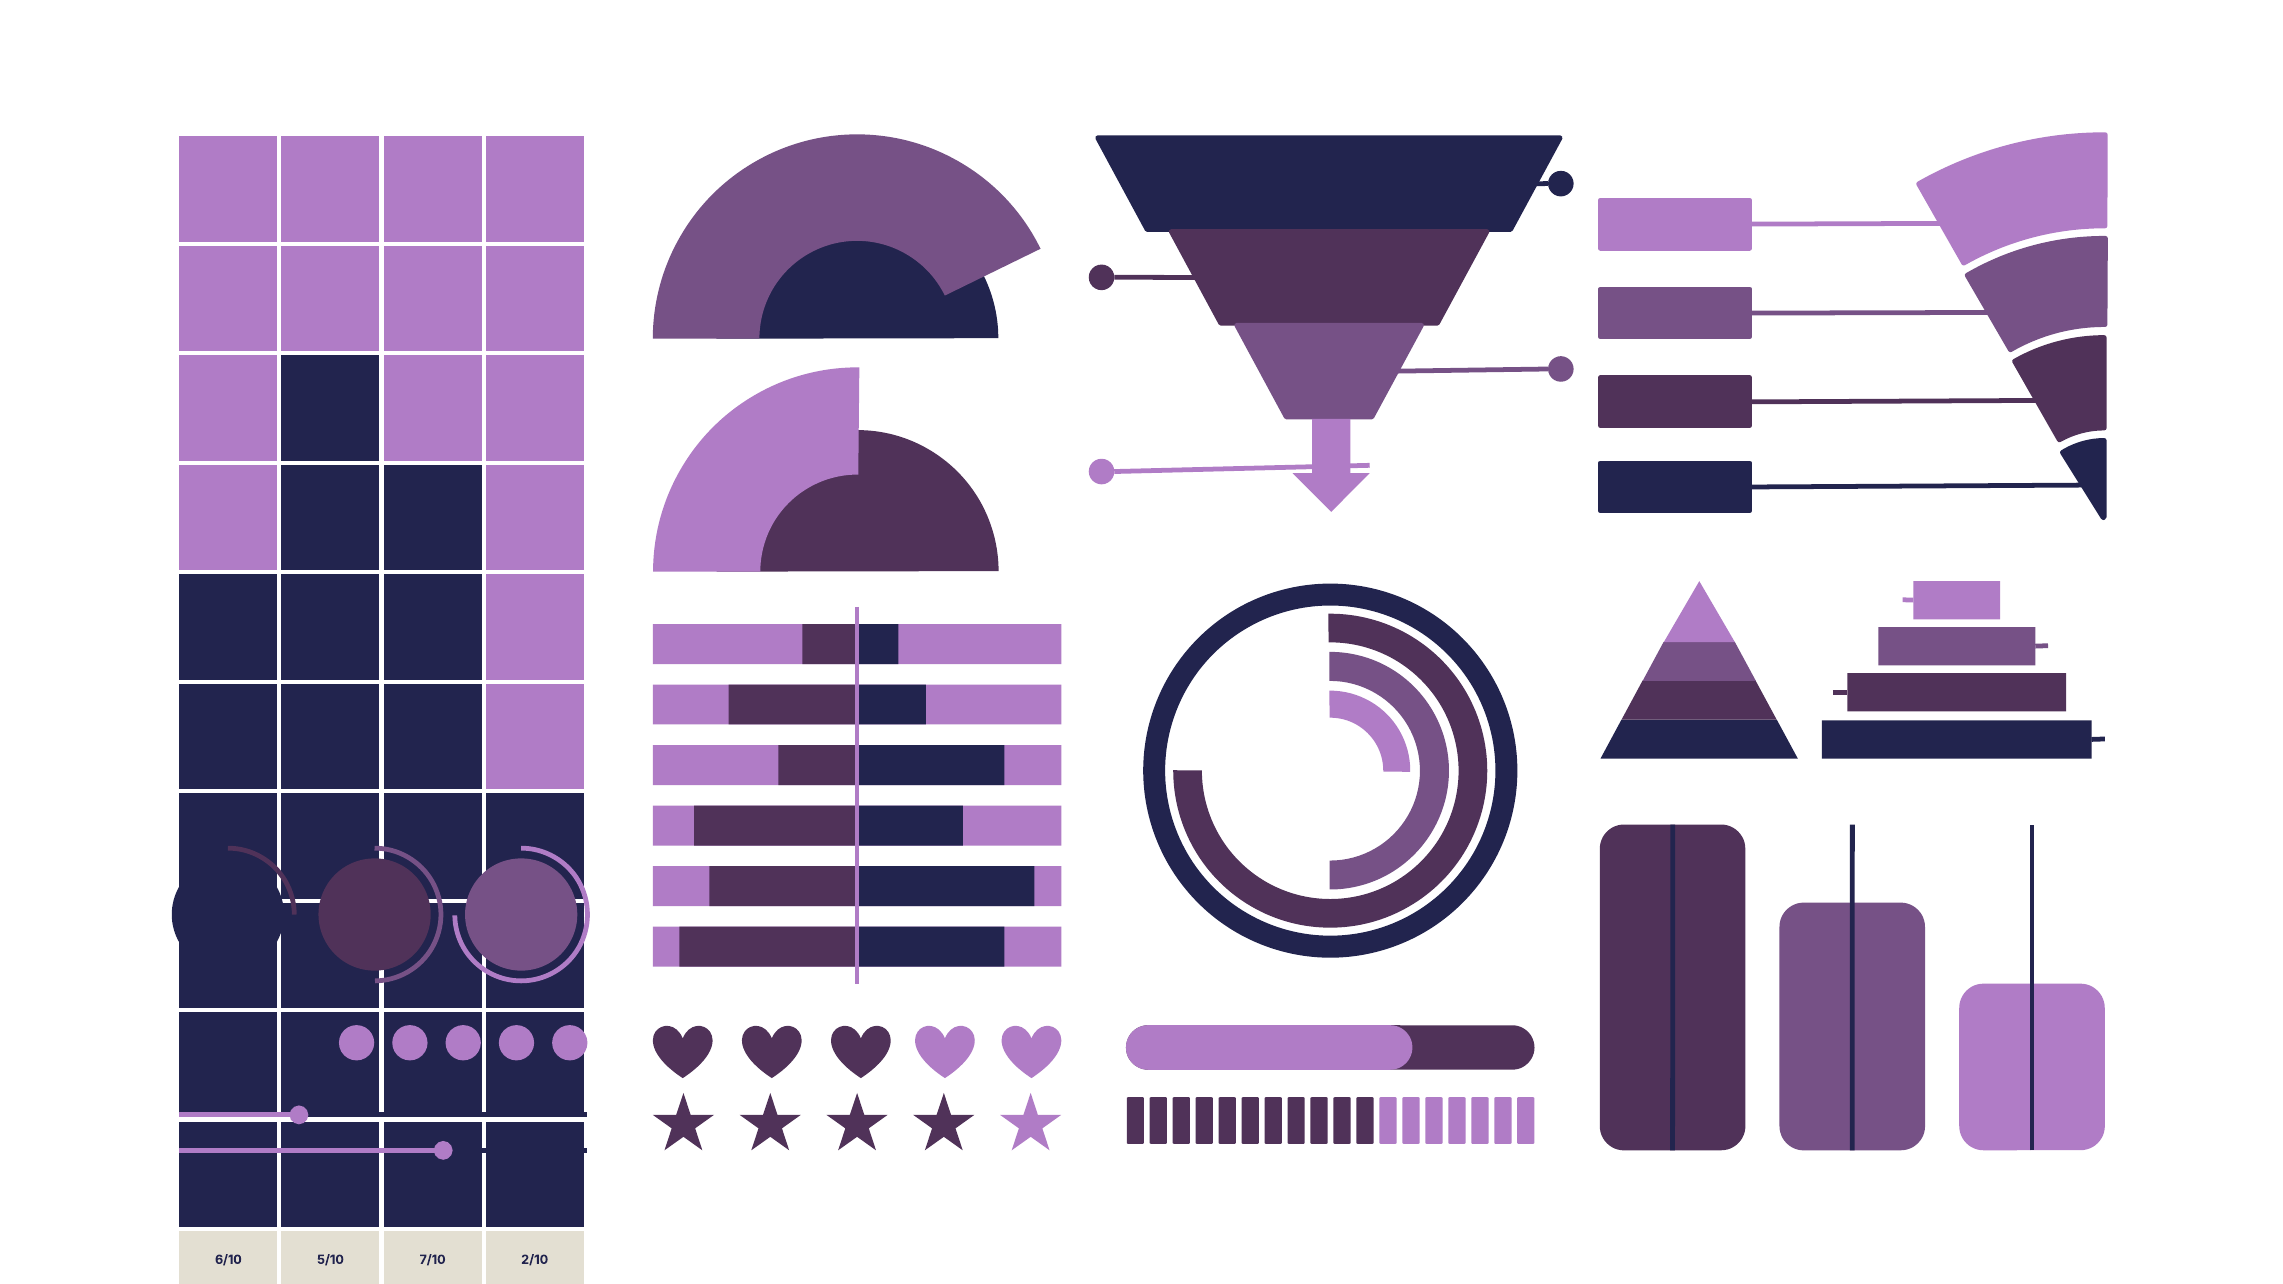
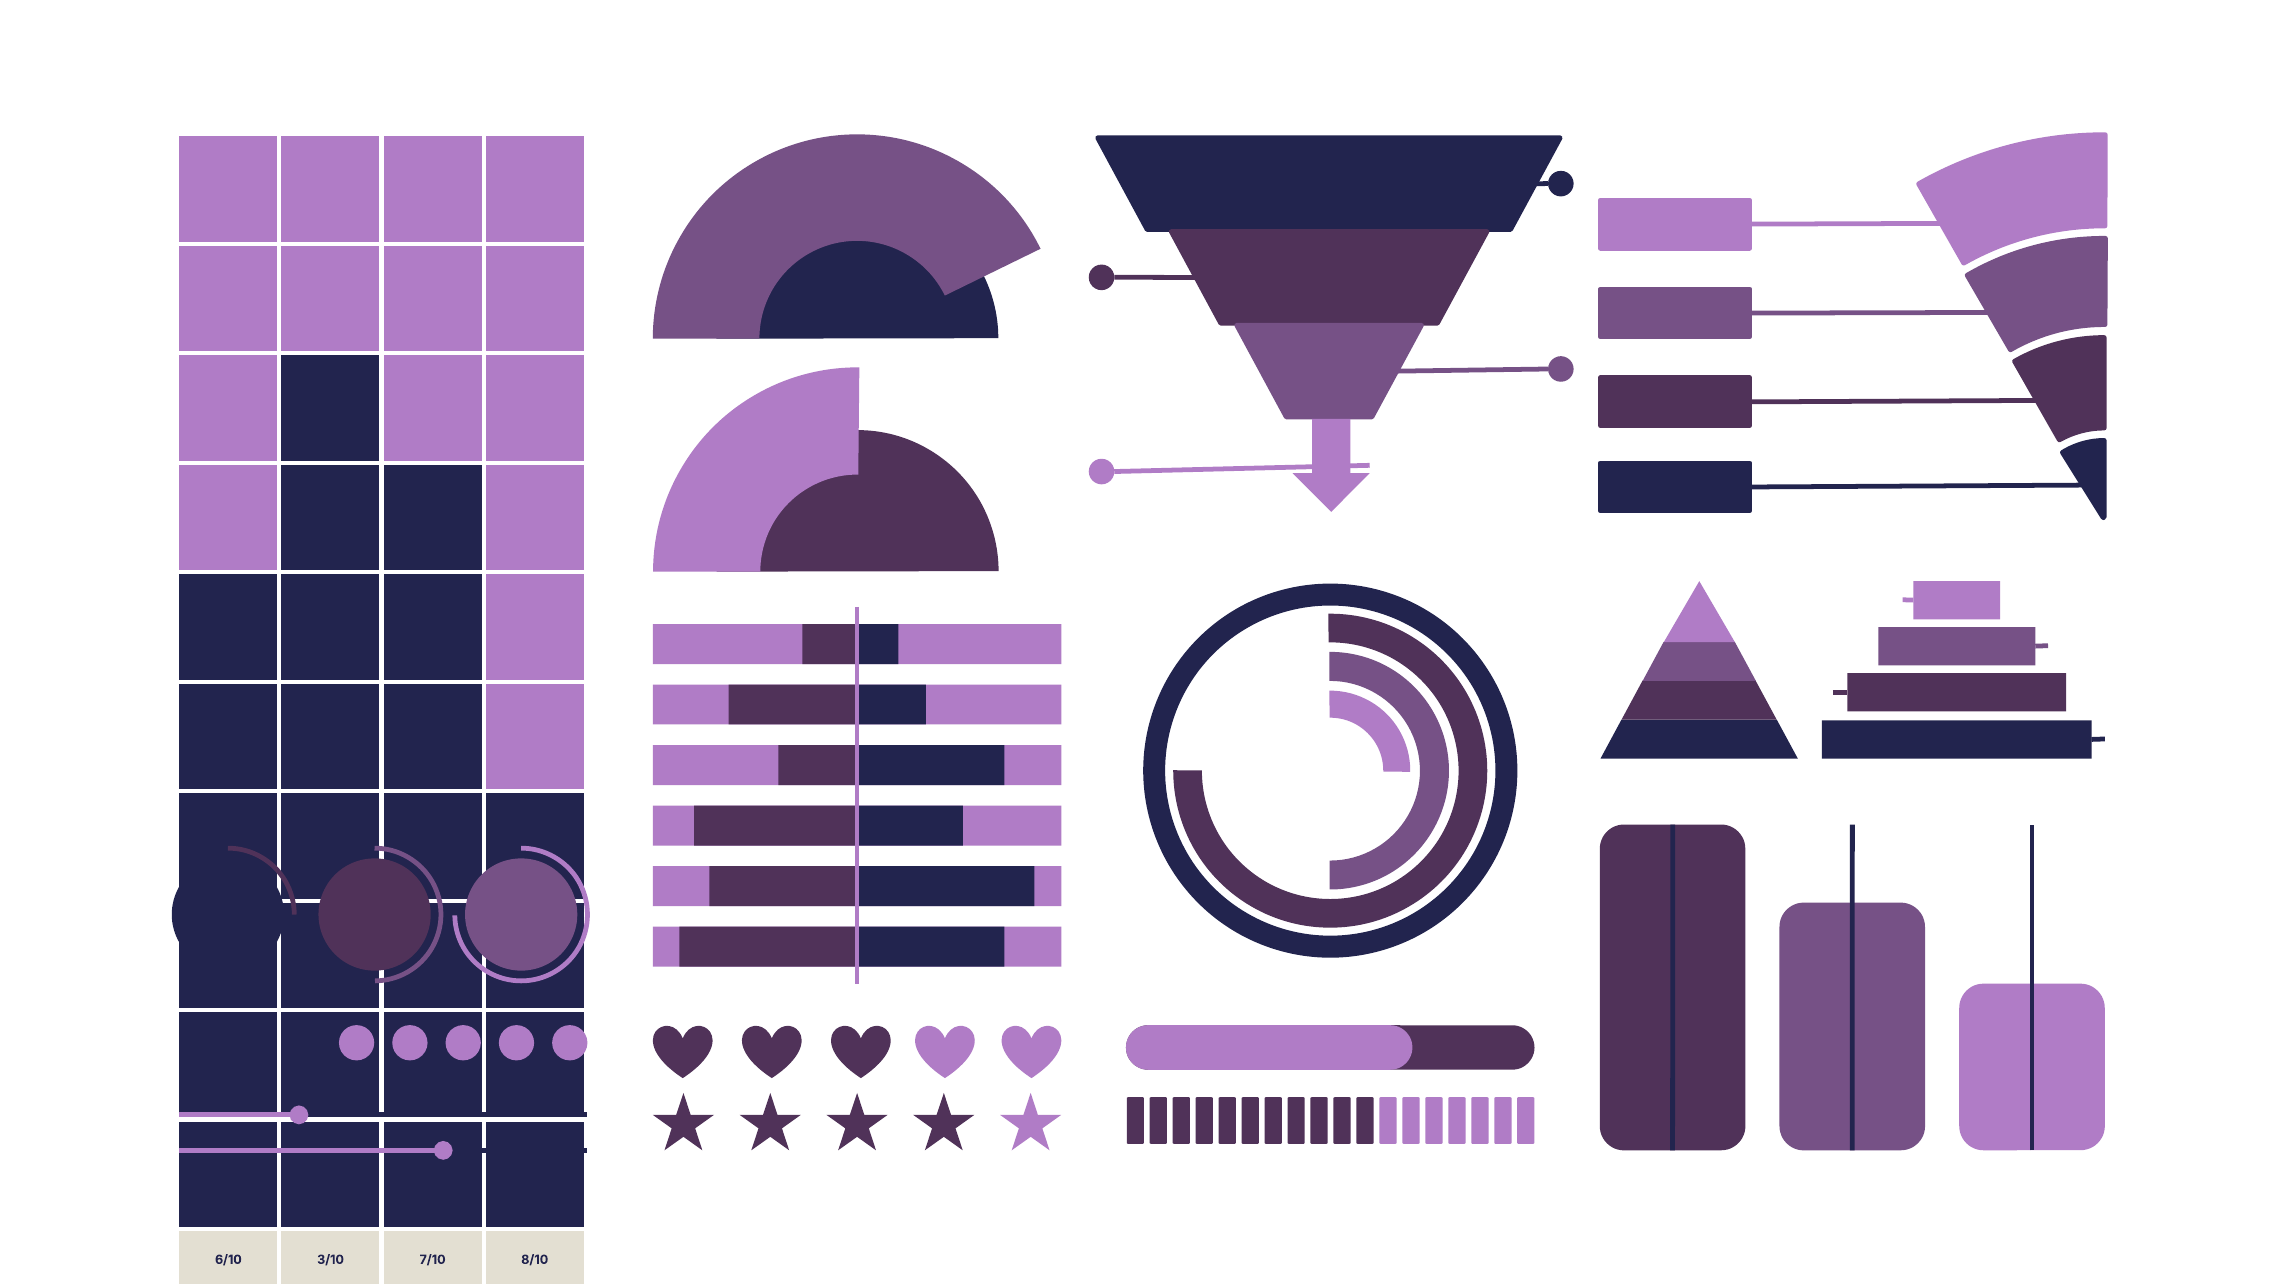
5/10: 5/10 -> 3/10
2/10: 2/10 -> 8/10
